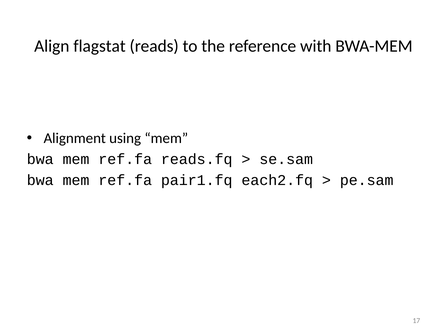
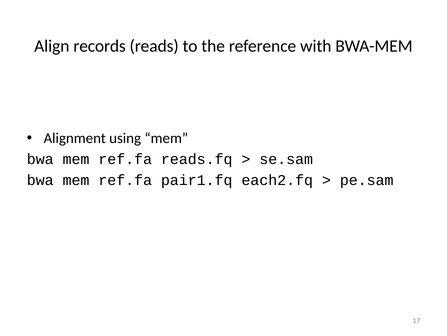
flagstat: flagstat -> records
